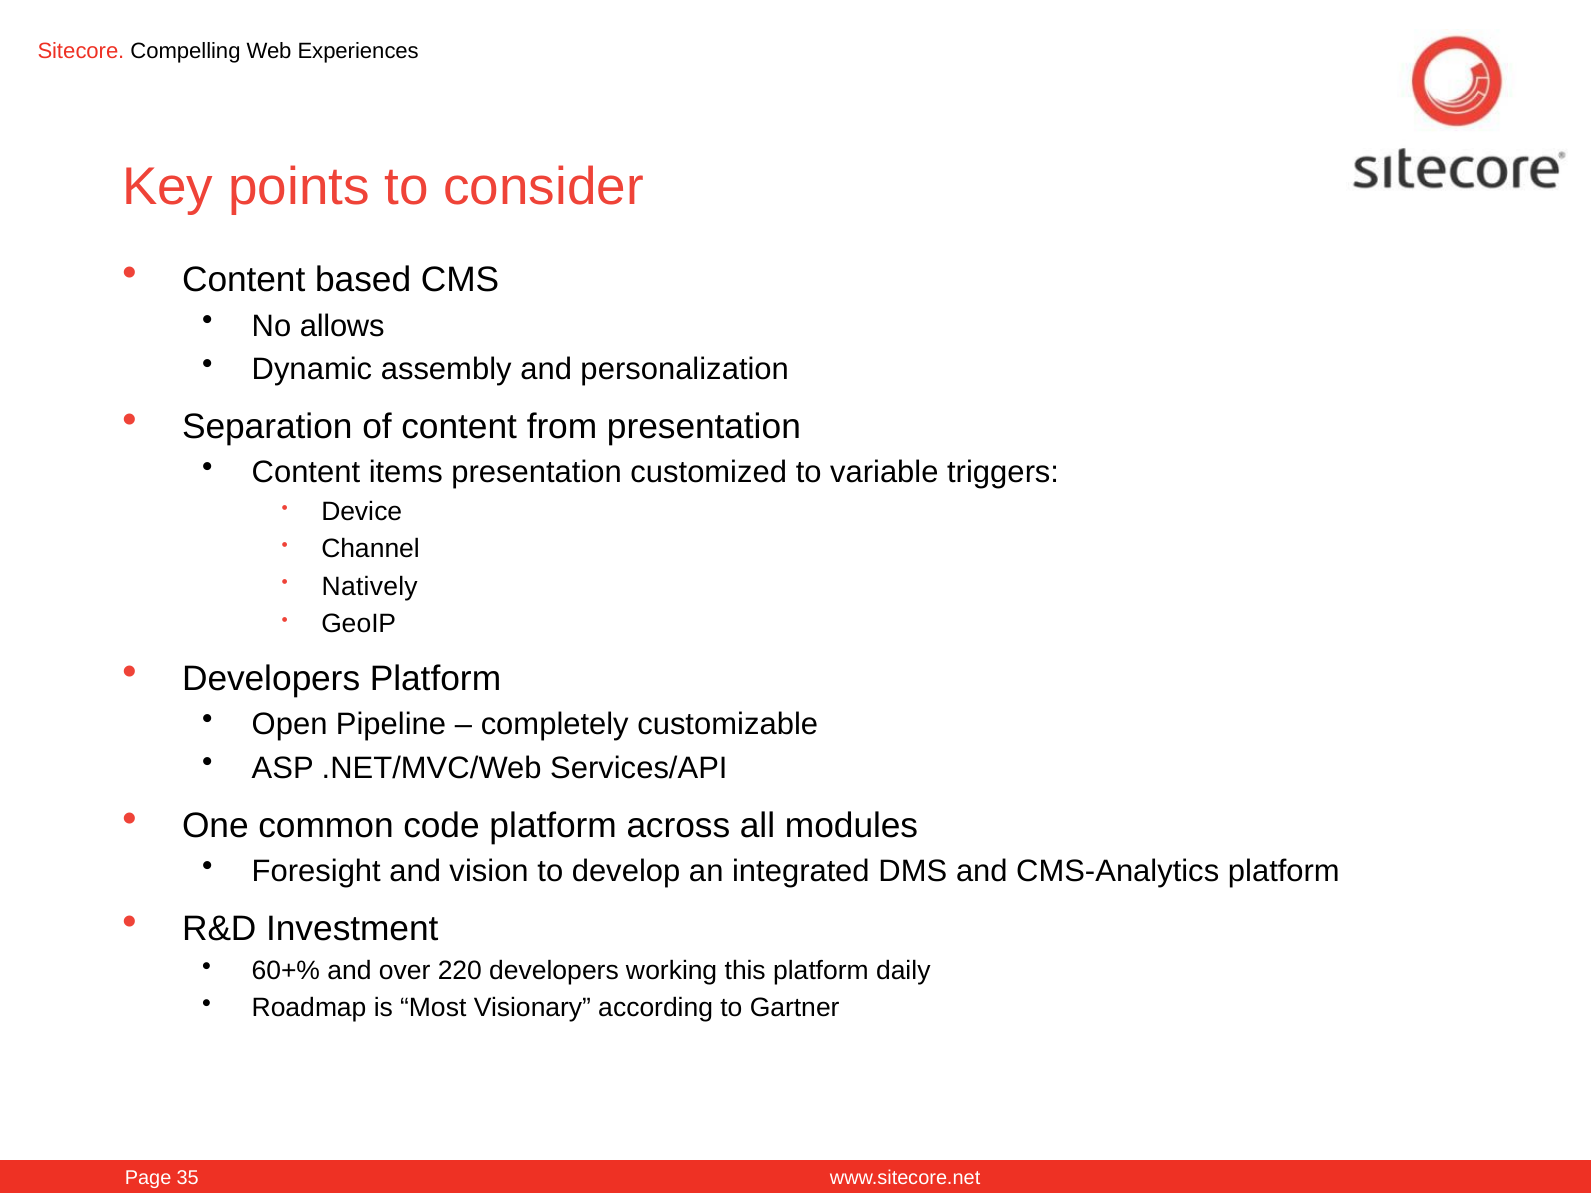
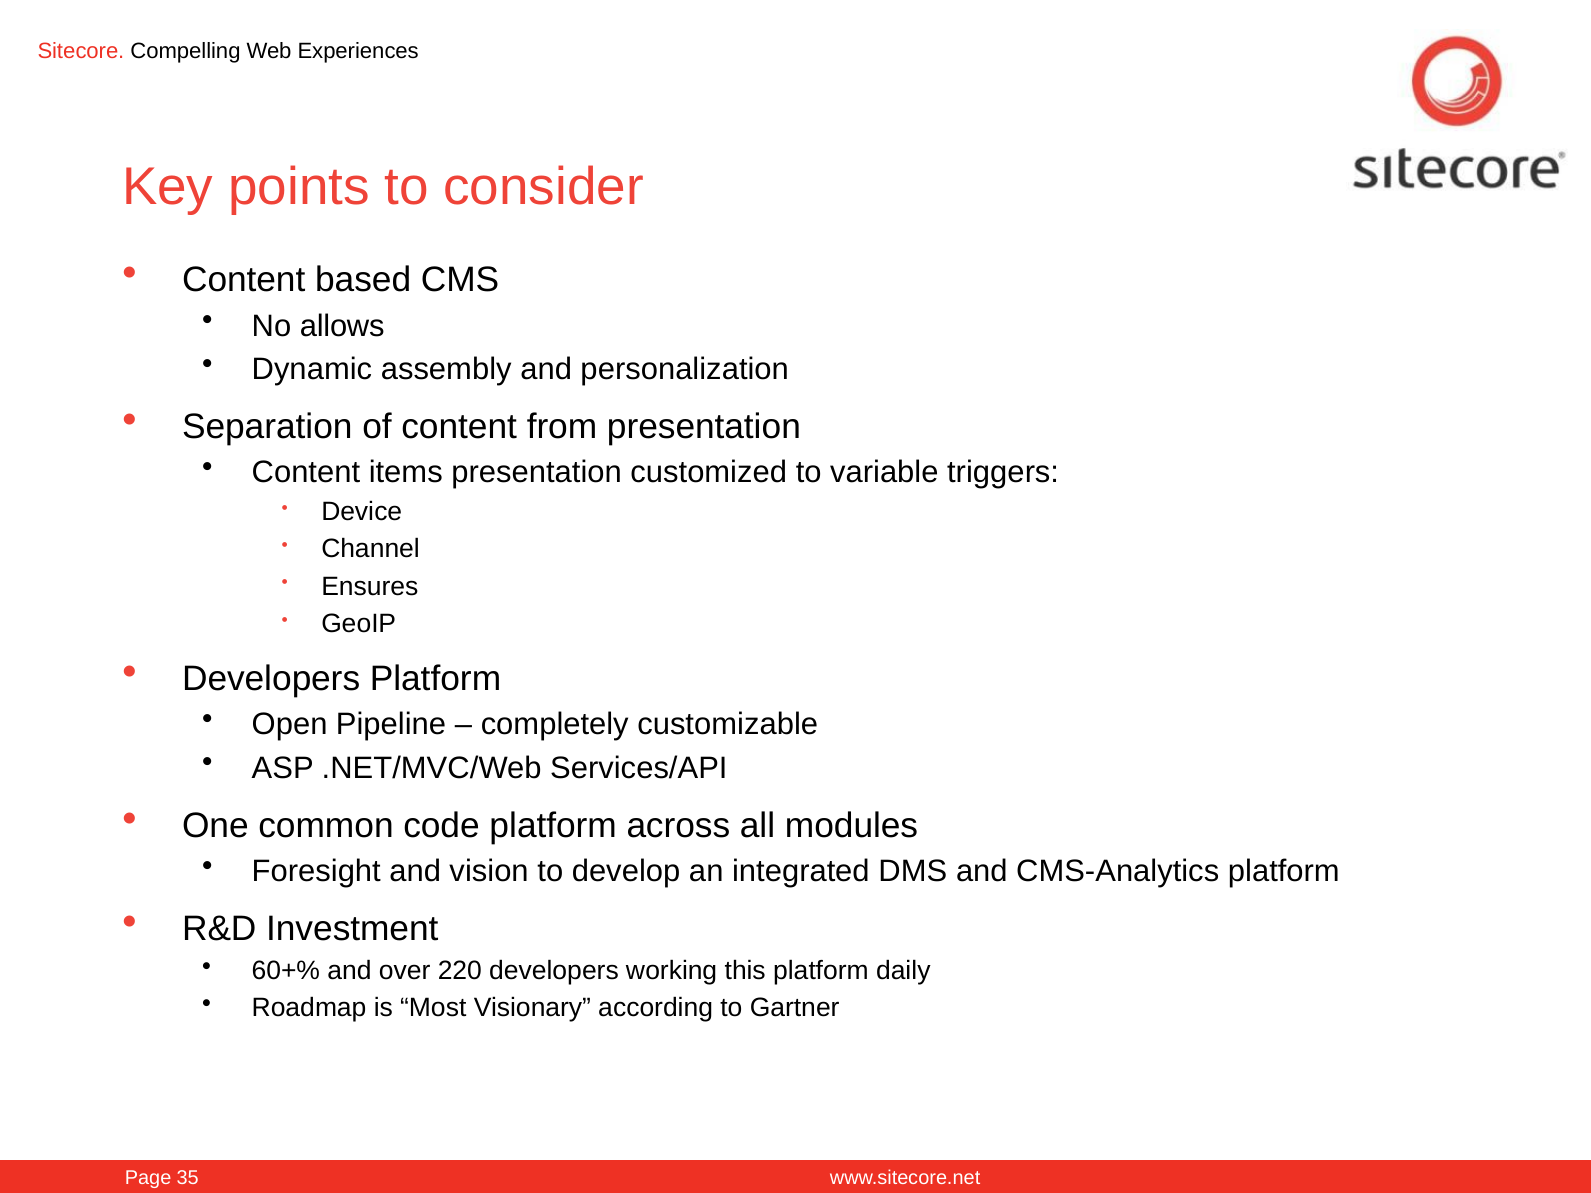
Natively: Natively -> Ensures
